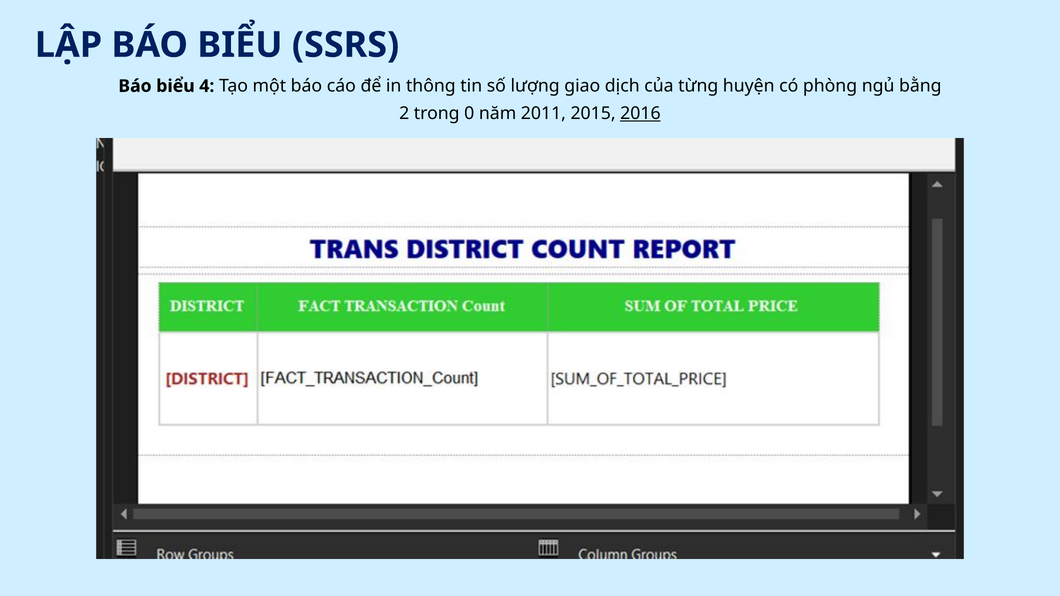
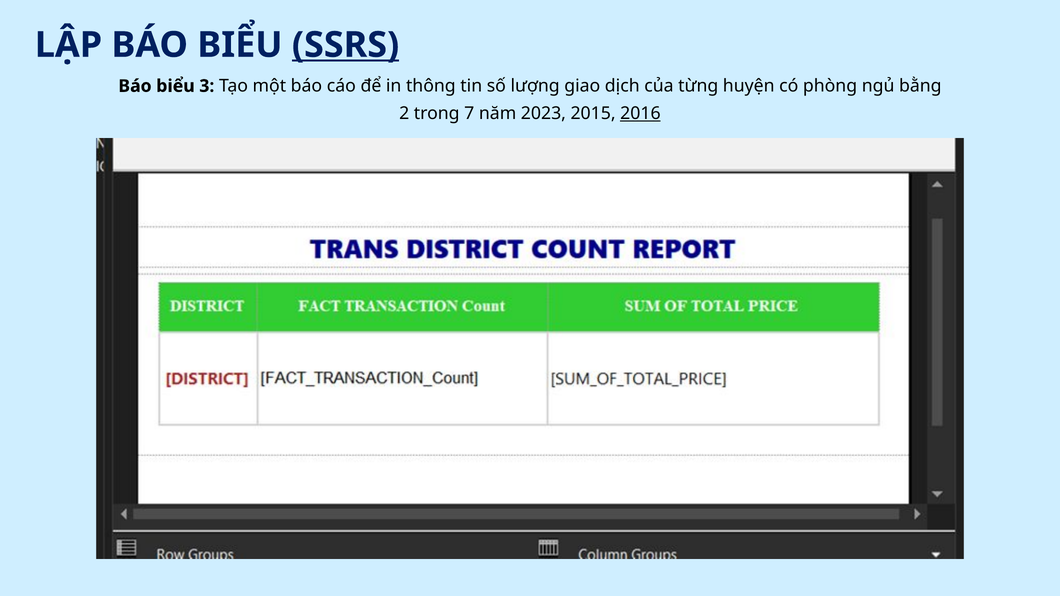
SSRS underline: none -> present
4: 4 -> 3
0: 0 -> 7
2011: 2011 -> 2023
